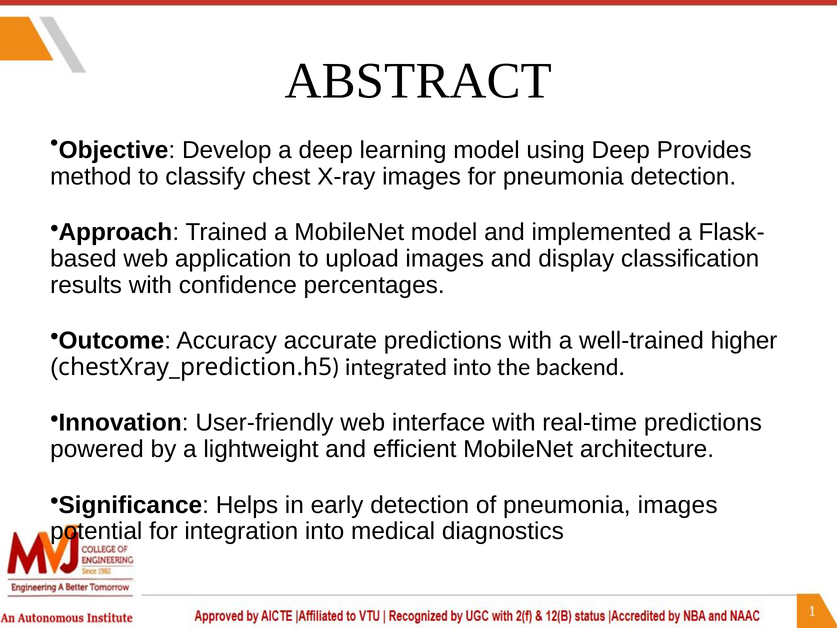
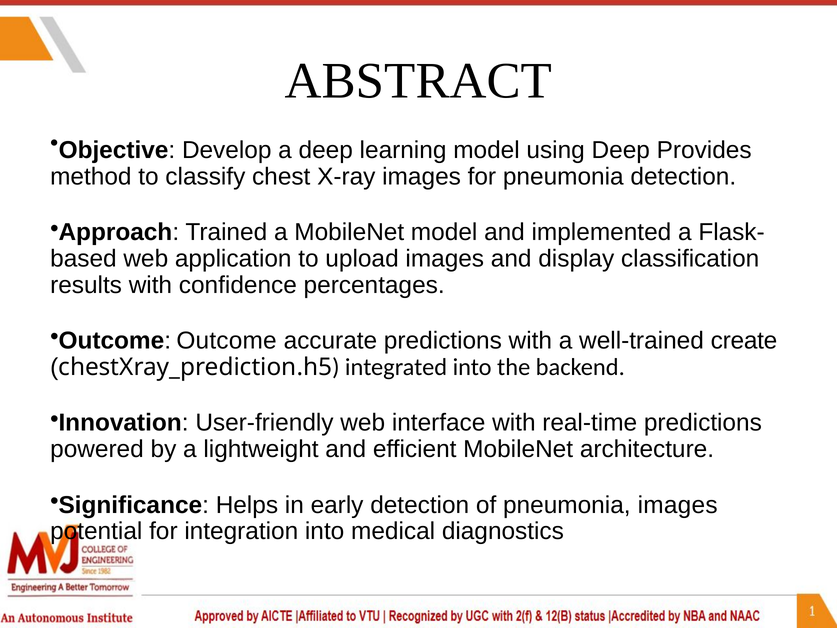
Outcome Accuracy: Accuracy -> Outcome
higher: higher -> create
